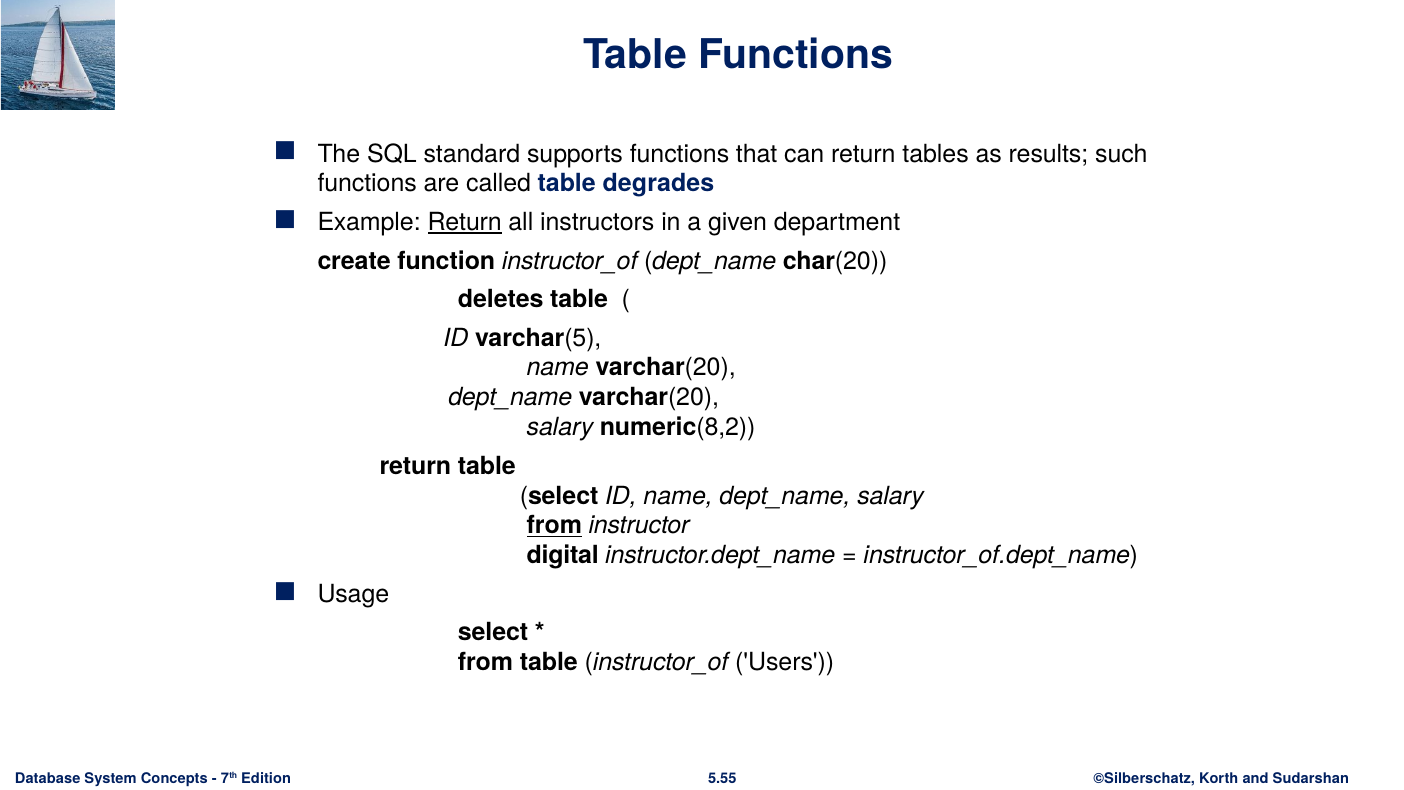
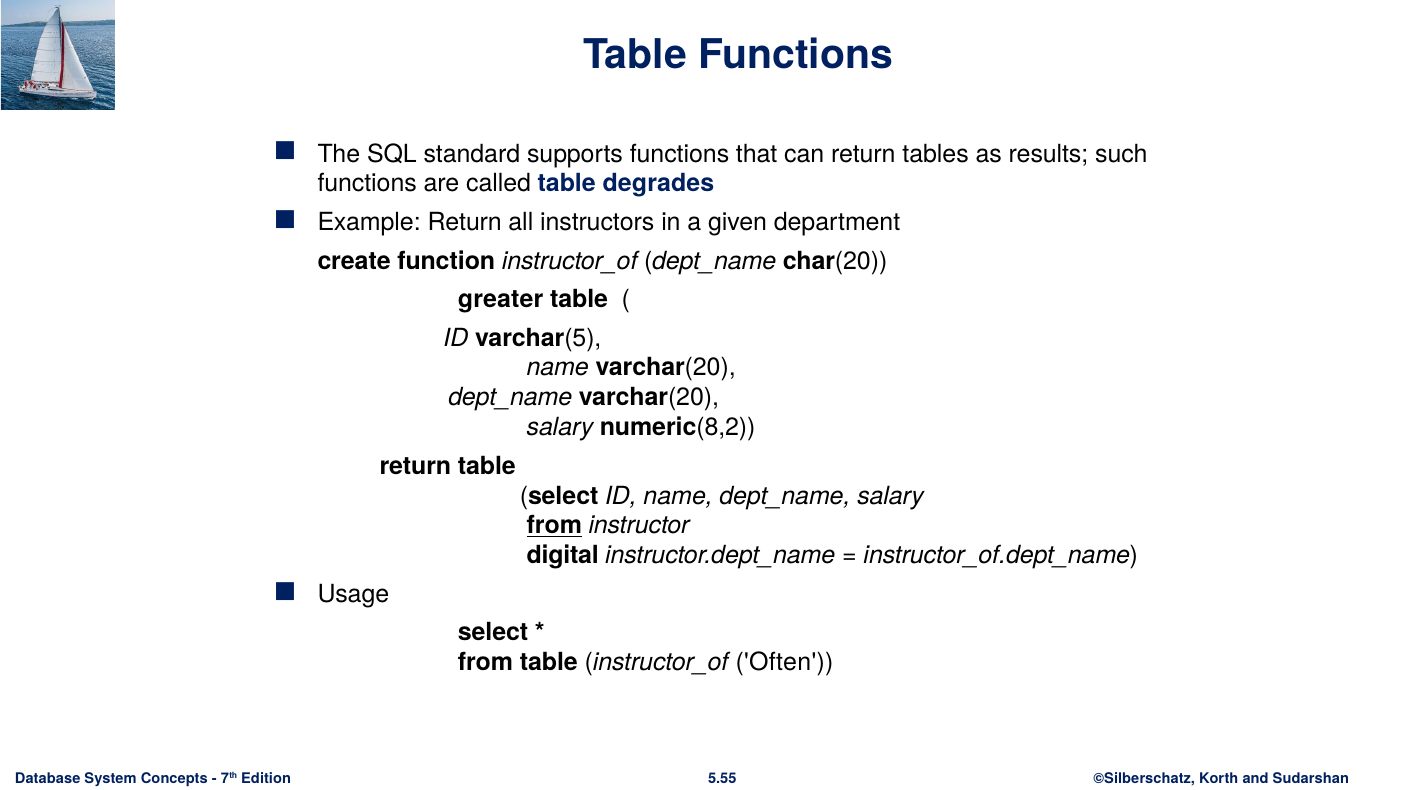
Return at (465, 222) underline: present -> none
deletes: deletes -> greater
Users: Users -> Often
